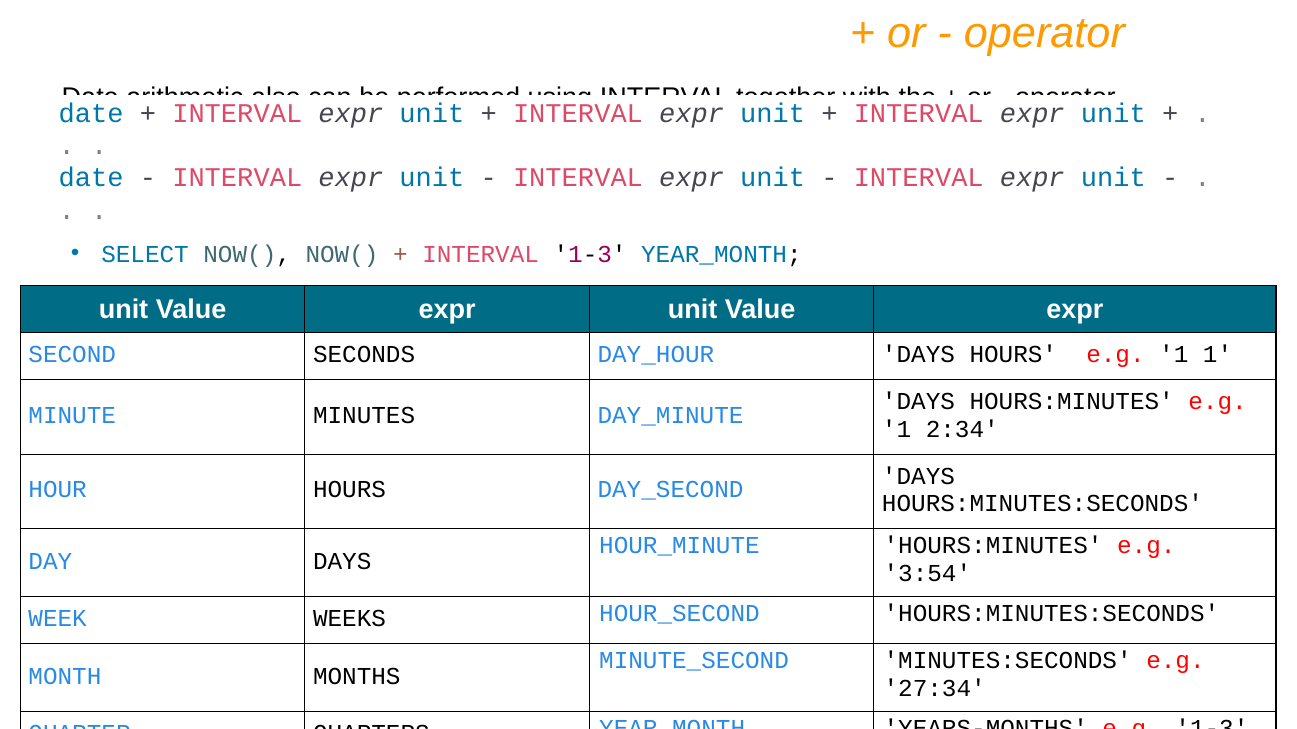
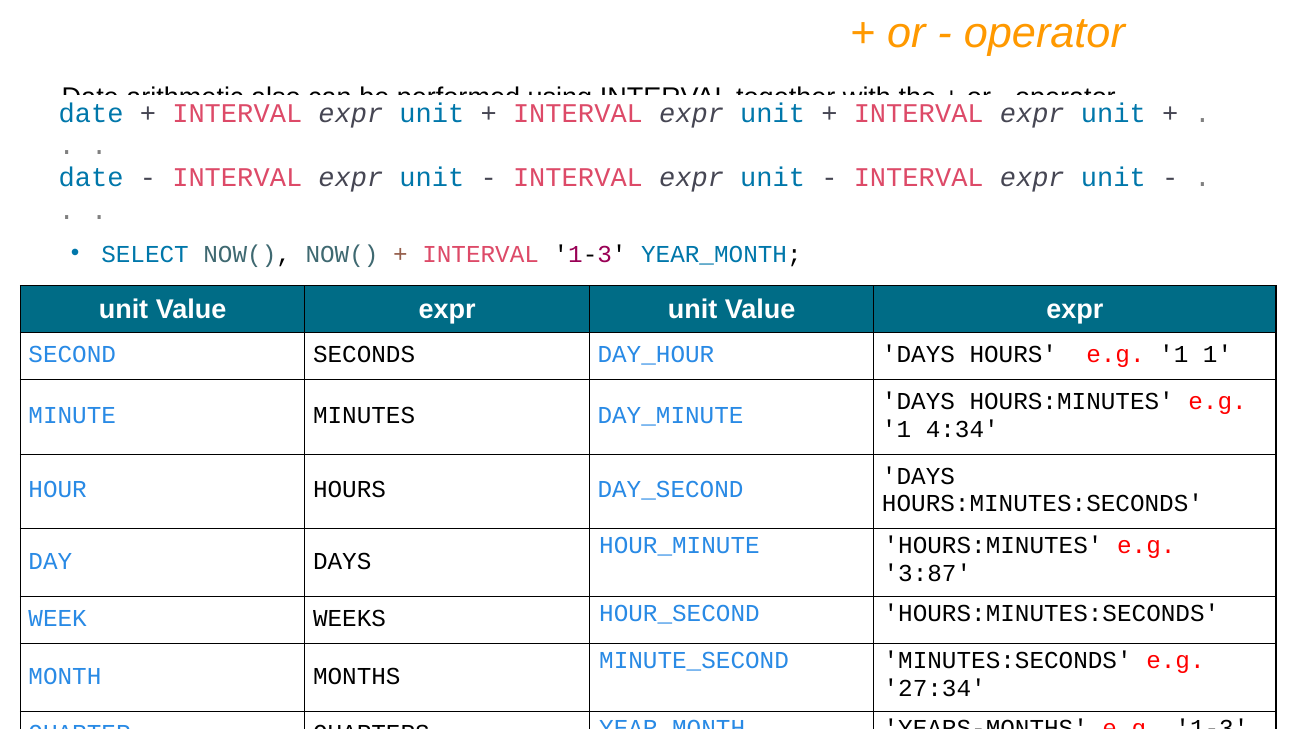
2:34: 2:34 -> 4:34
3:54: 3:54 -> 3:87
